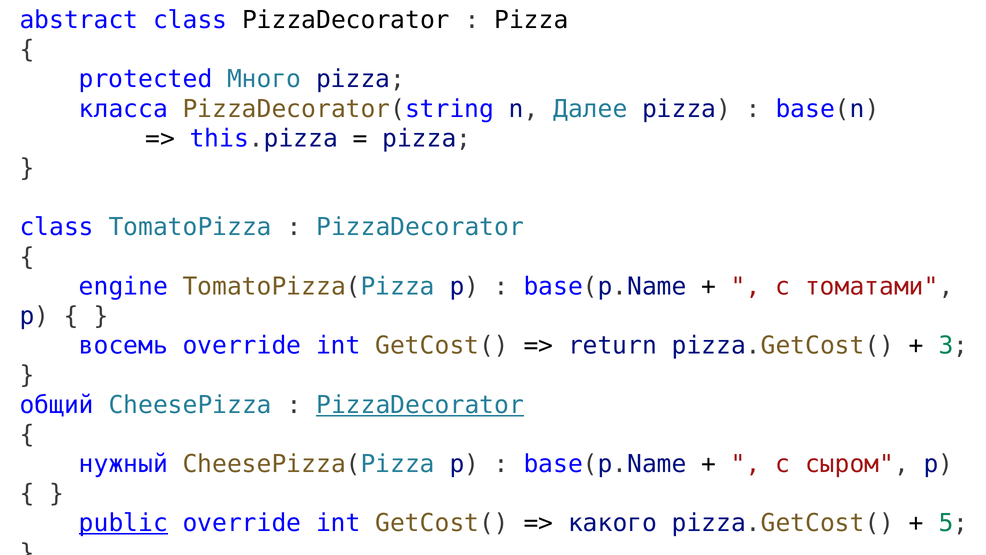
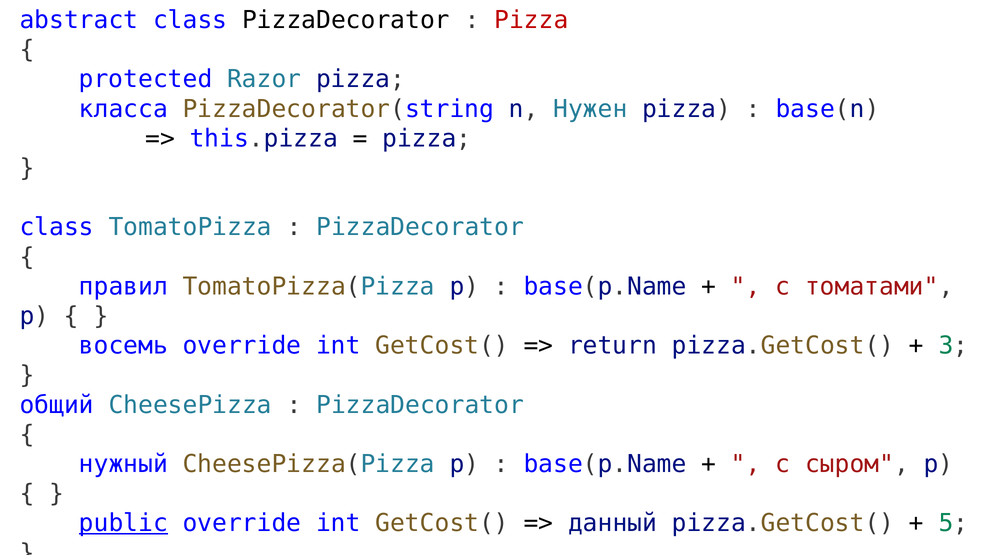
Pizza at (531, 20) colour: black -> red
Много: Много -> Razor
Далее: Далее -> Нужен
engine: engine -> правил
PizzaDecorator at (420, 405) underline: present -> none
какого: какого -> данный
